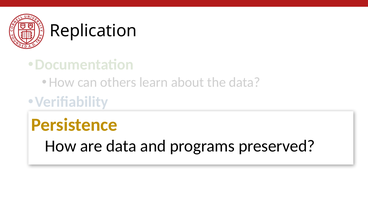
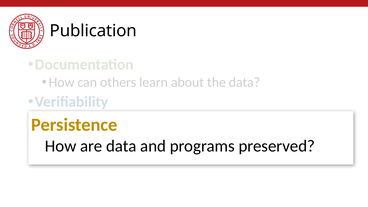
Replication: Replication -> Publication
